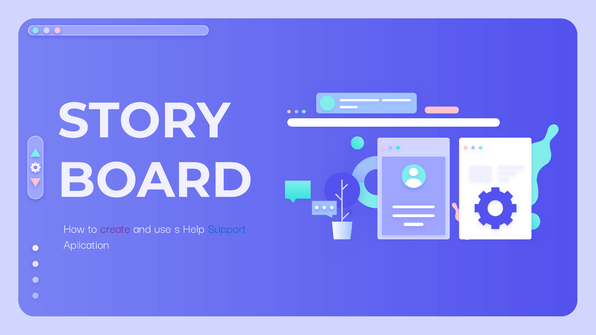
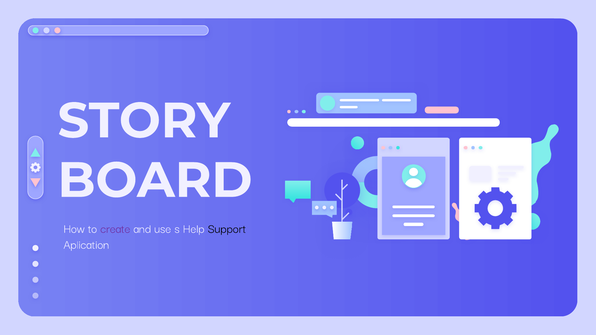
Support colour: blue -> black
